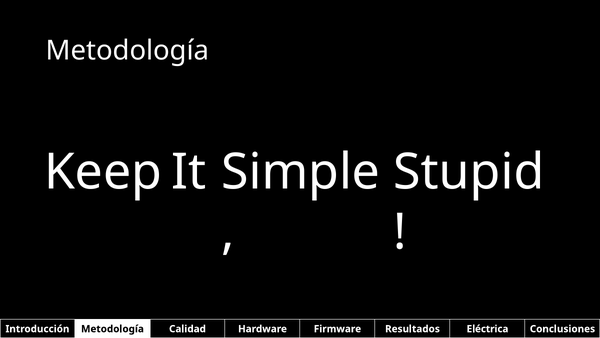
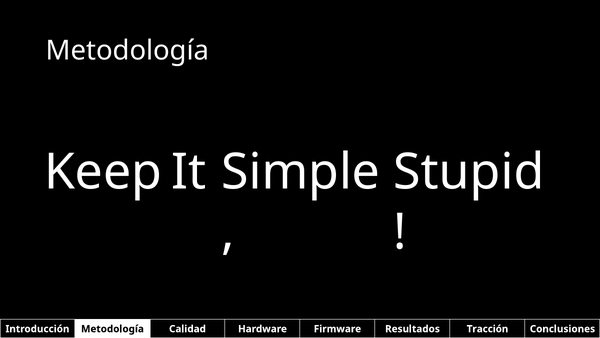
Eléctrica: Eléctrica -> Tracción
